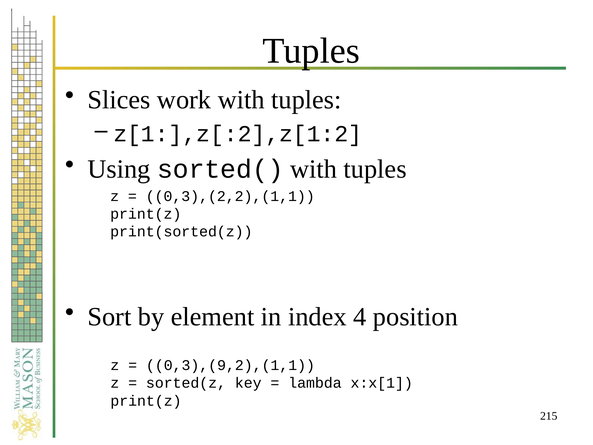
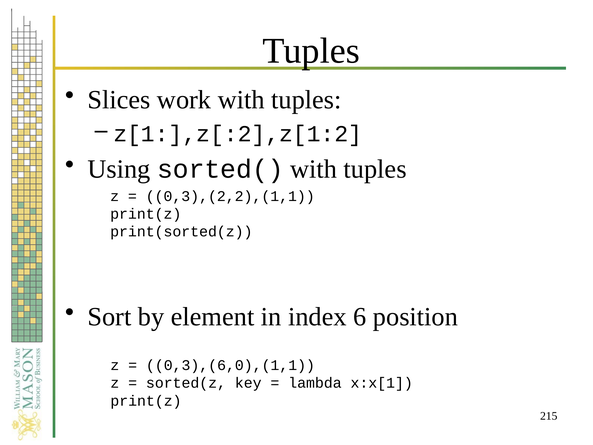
4: 4 -> 6
0,3),(9,2),(1,1: 0,3),(9,2),(1,1 -> 0,3),(6,0),(1,1
